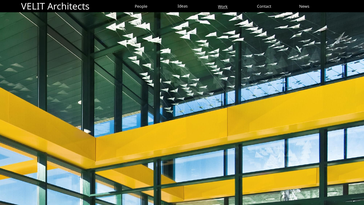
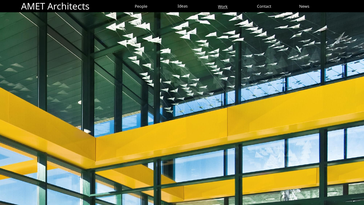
VELIT: VELIT -> AMET
